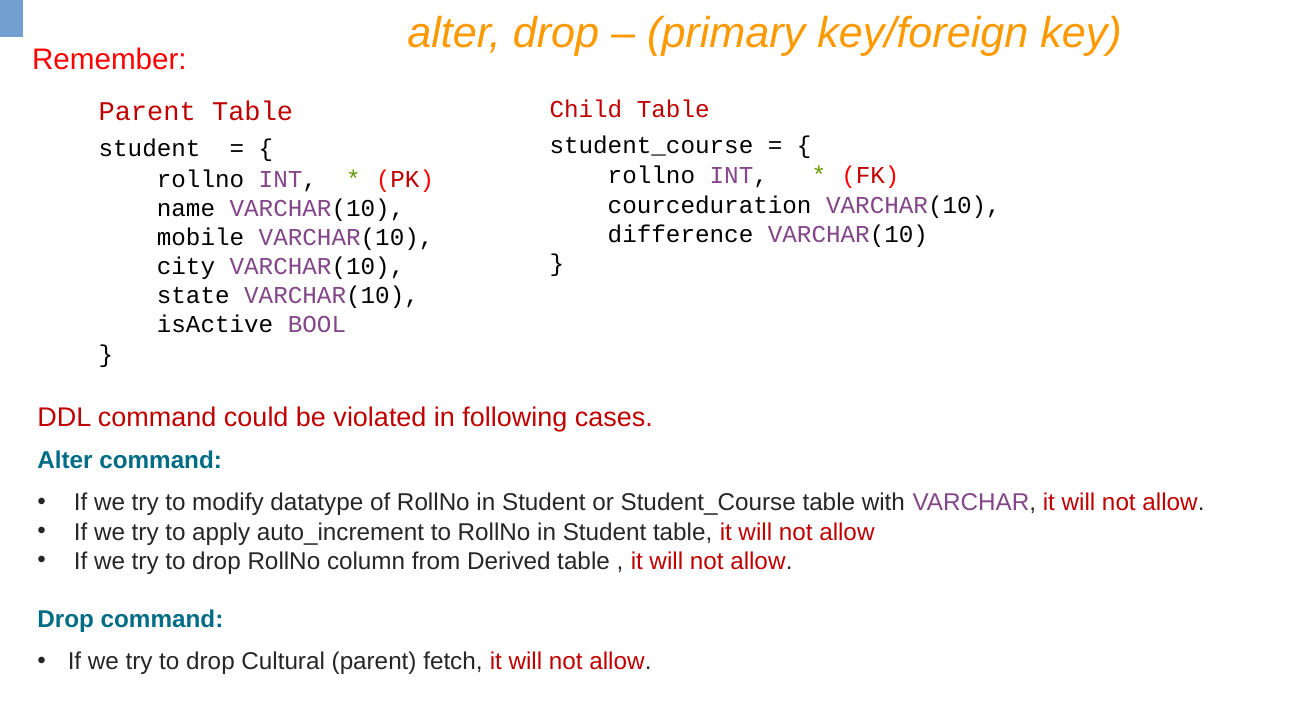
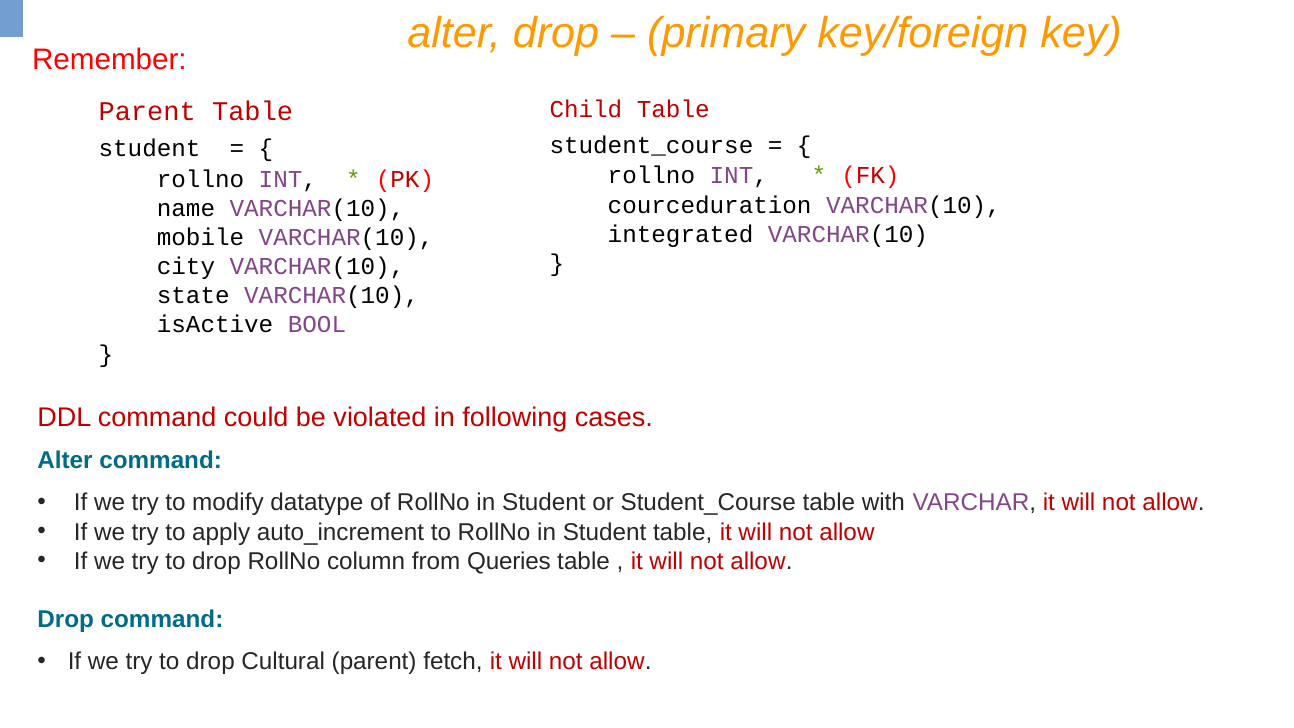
difference: difference -> integrated
Derived: Derived -> Queries
